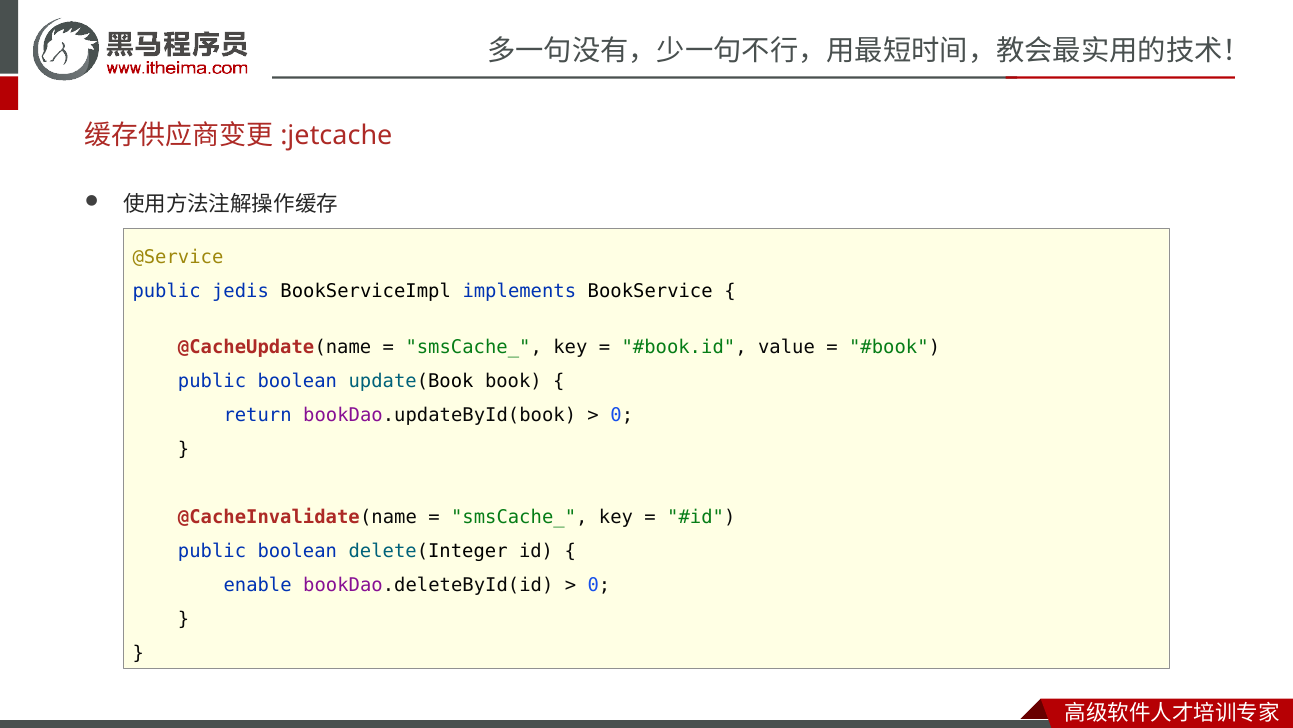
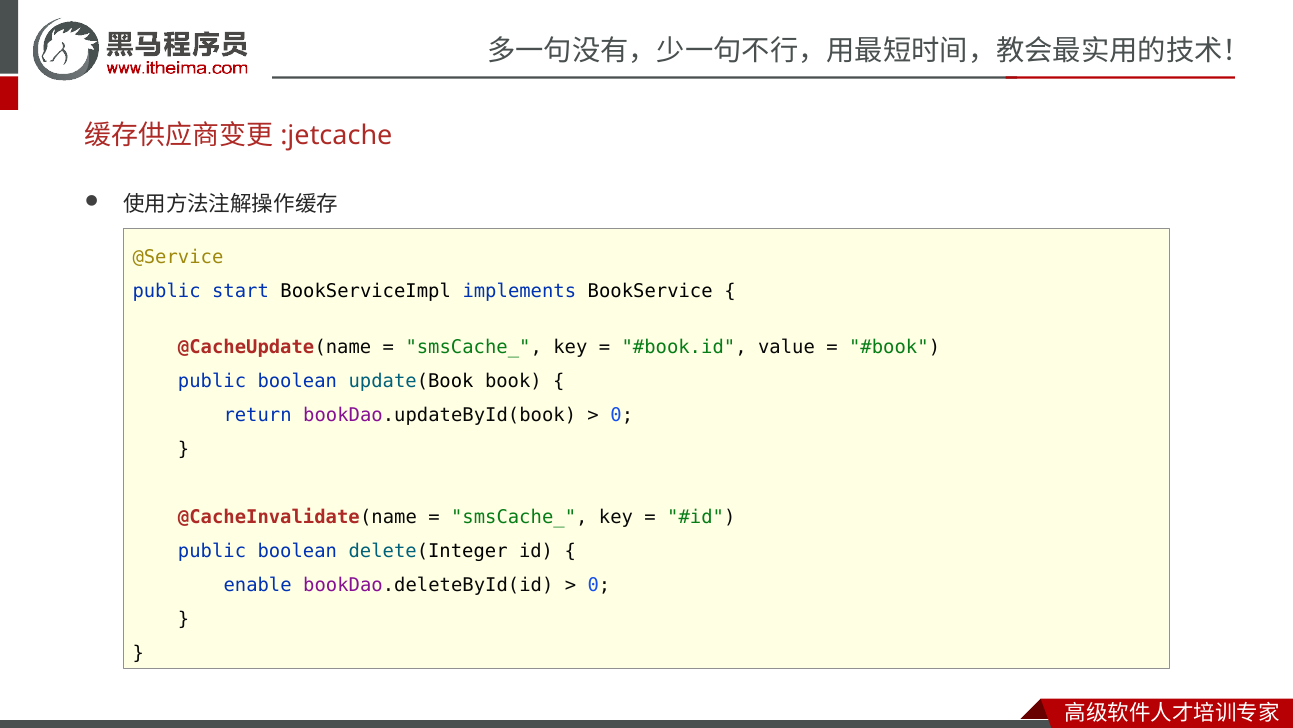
jedis: jedis -> start
